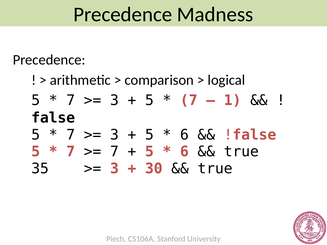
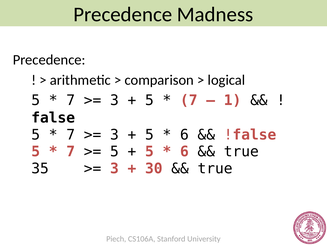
7 at (114, 152): 7 -> 5
